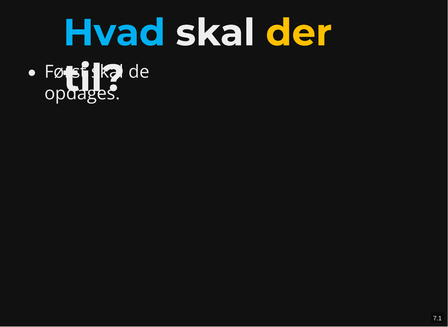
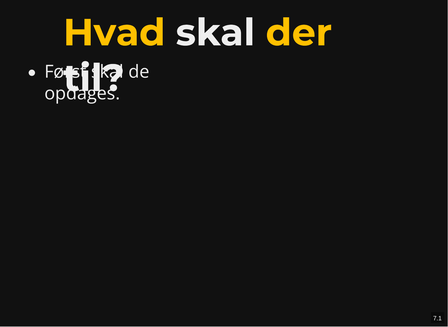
Hvad colour: light blue -> yellow
